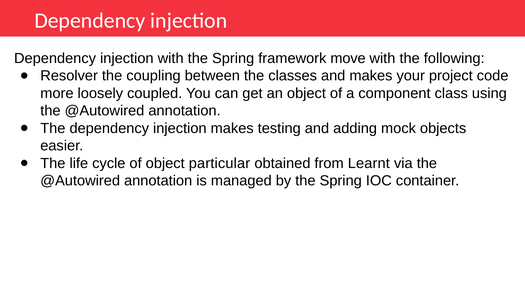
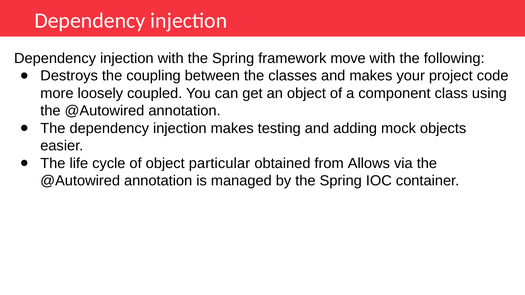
Resolver: Resolver -> Destroys
Learnt: Learnt -> Allows
